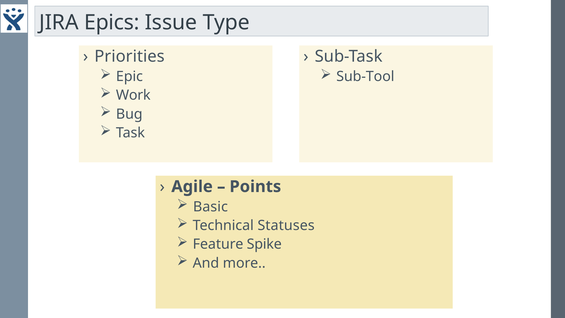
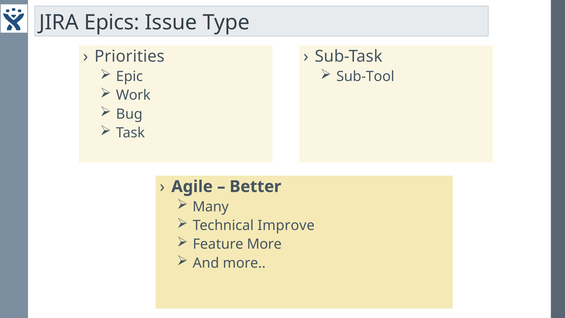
Points: Points -> Better
Basic: Basic -> Many
Statuses: Statuses -> Improve
Feature Spike: Spike -> More
